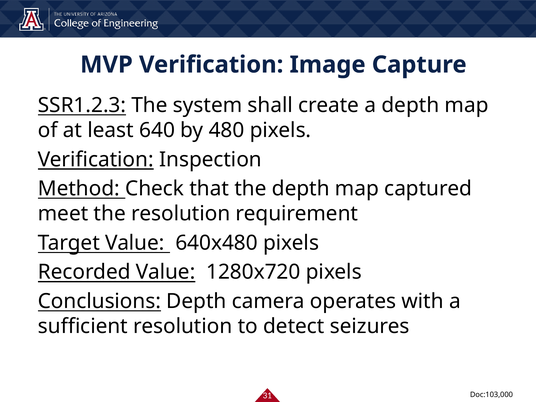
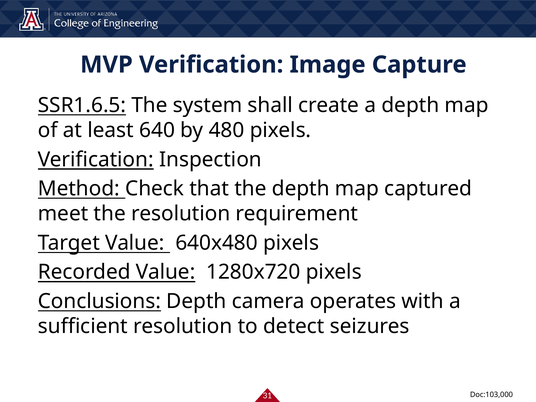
SSR1.2.3: SSR1.2.3 -> SSR1.6.5
